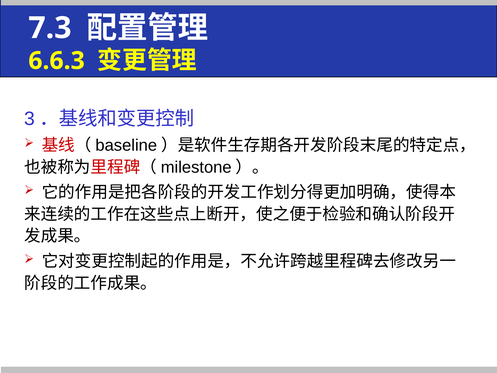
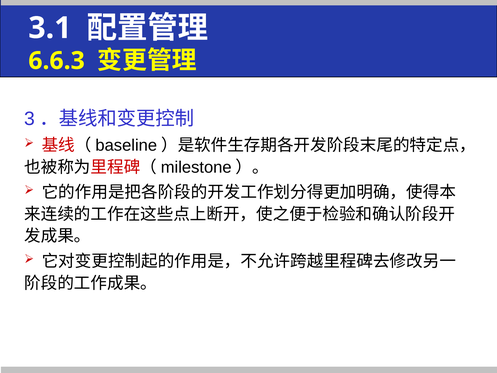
7.3: 7.3 -> 3.1
